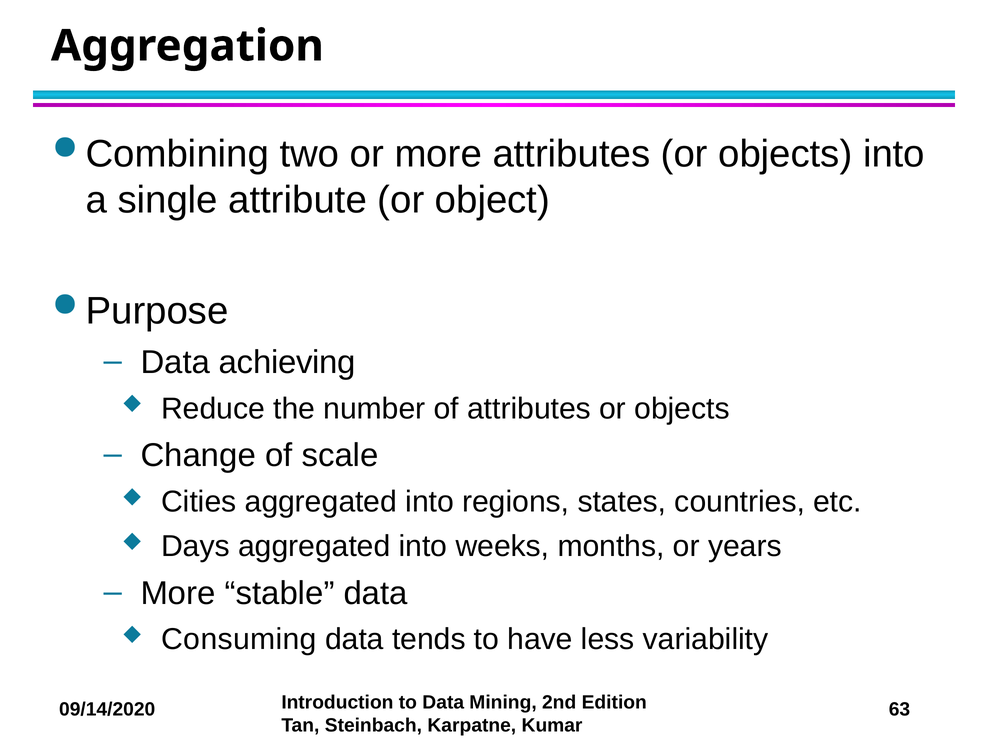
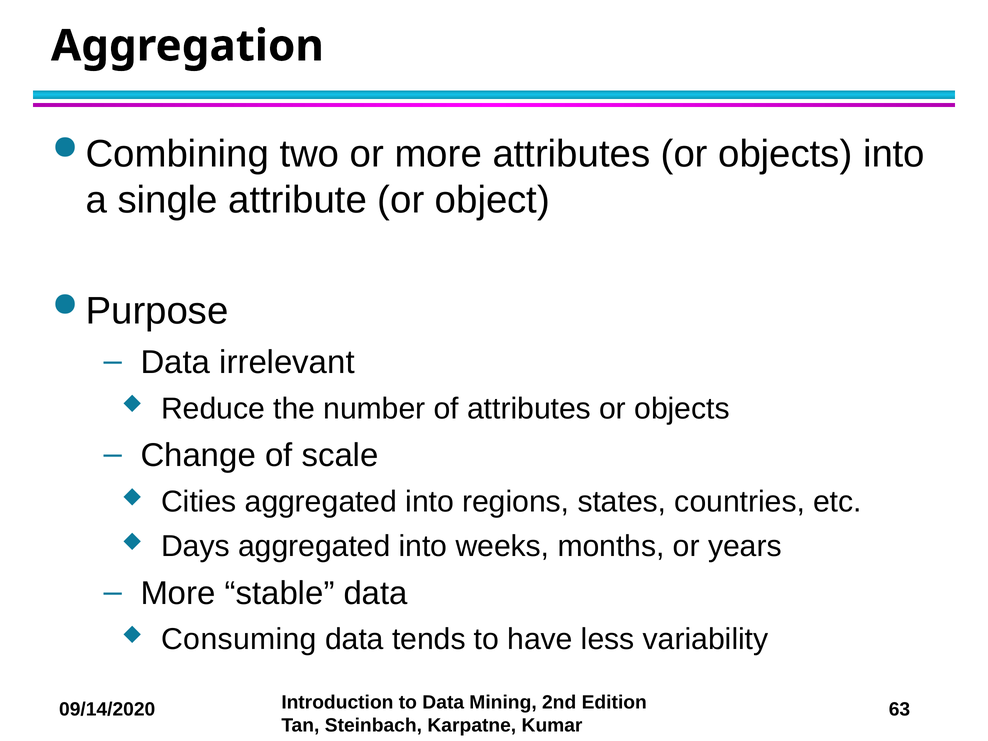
achieving: achieving -> irrelevant
